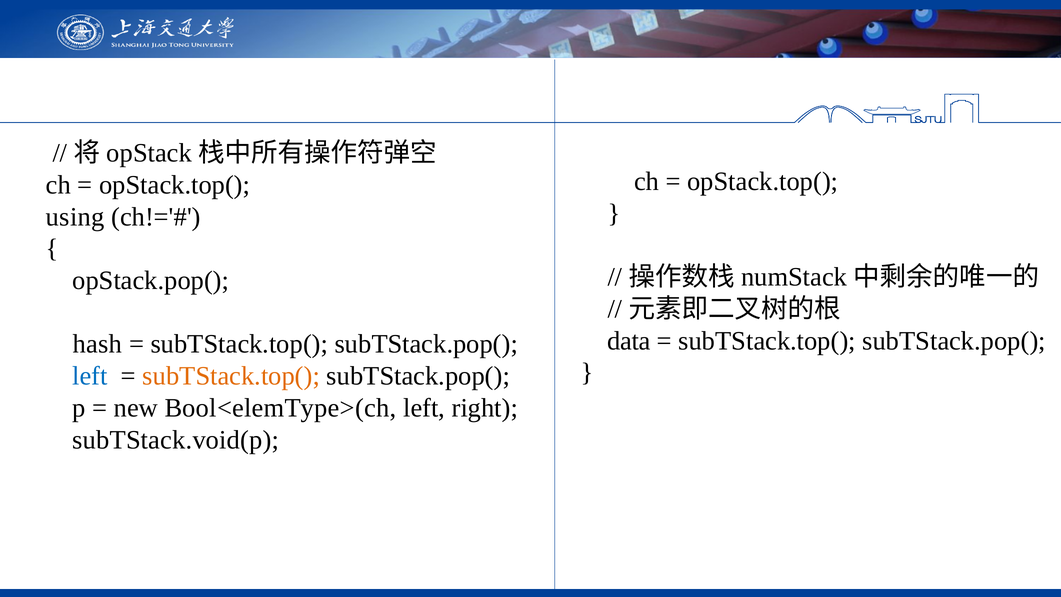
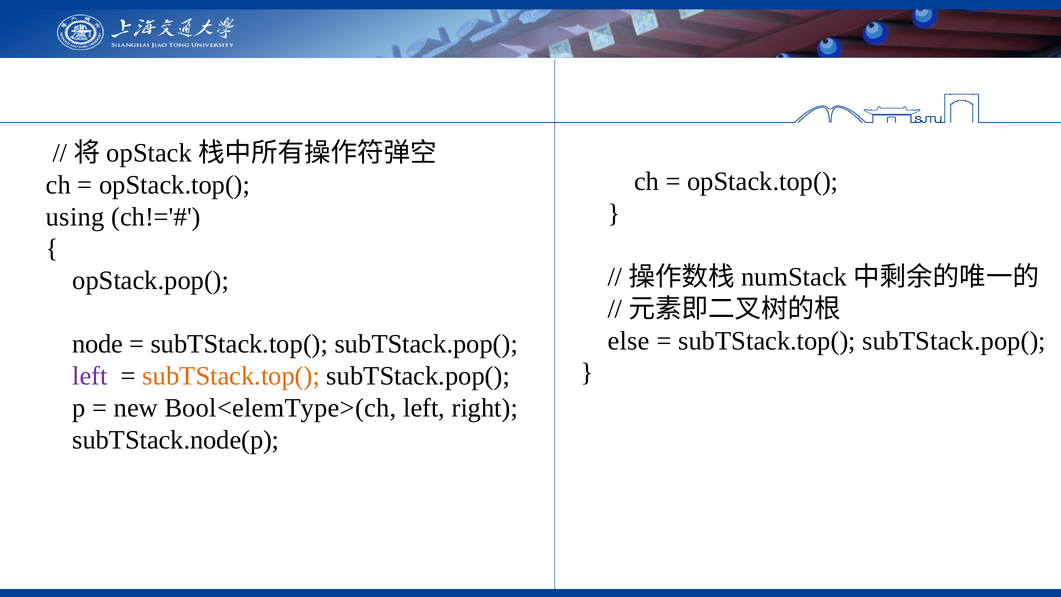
data: data -> else
hash: hash -> node
left at (90, 376) colour: blue -> purple
subTStack.void(p: subTStack.void(p -> subTStack.node(p
